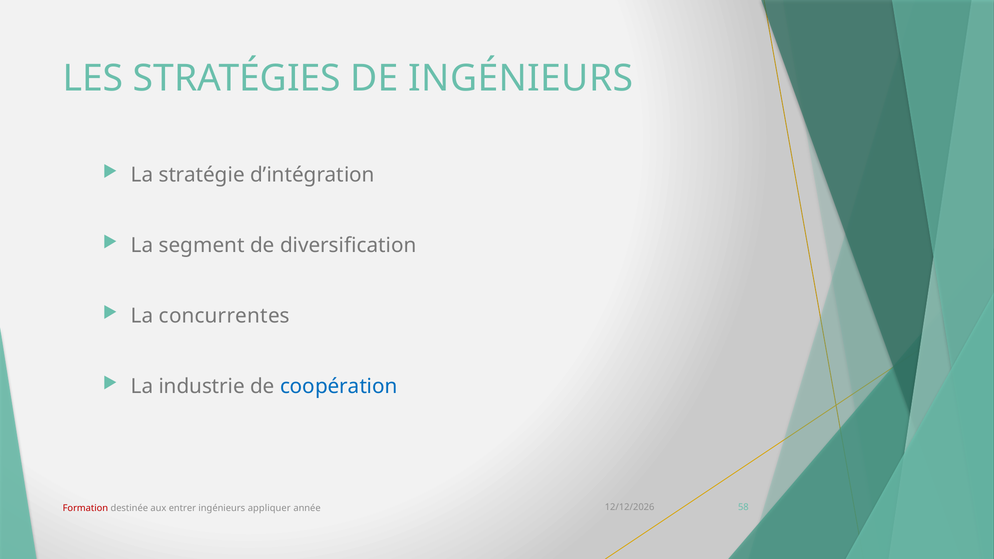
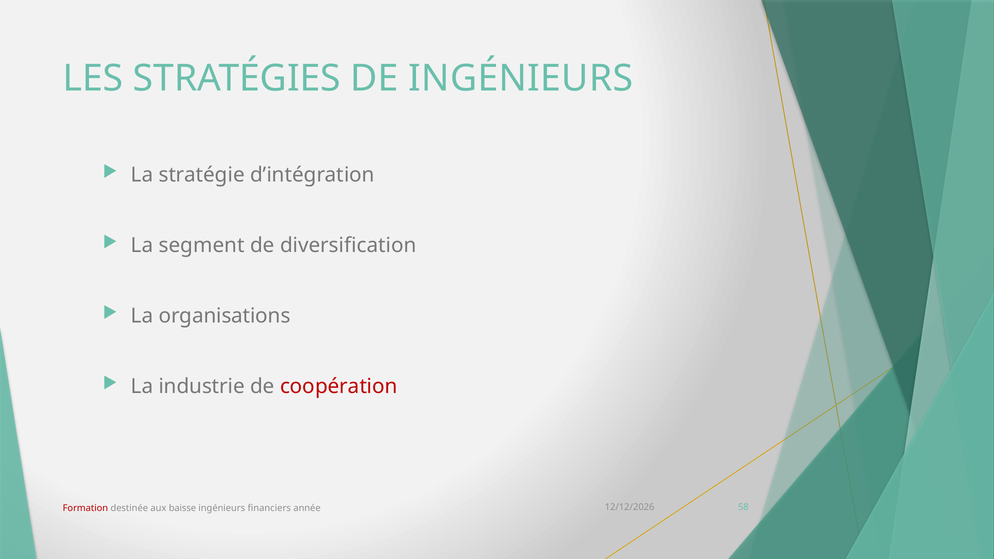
concurrentes: concurrentes -> organisations
coopération colour: blue -> red
entrer: entrer -> baisse
appliquer: appliquer -> financiers
